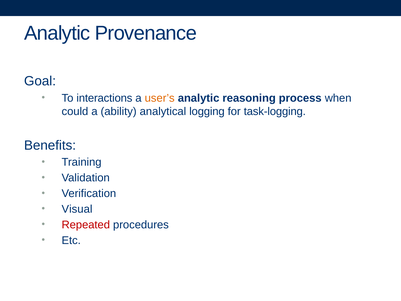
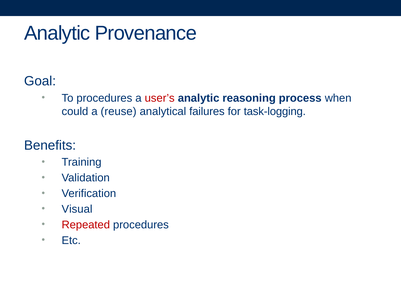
To interactions: interactions -> procedures
user’s colour: orange -> red
ability: ability -> reuse
logging: logging -> failures
